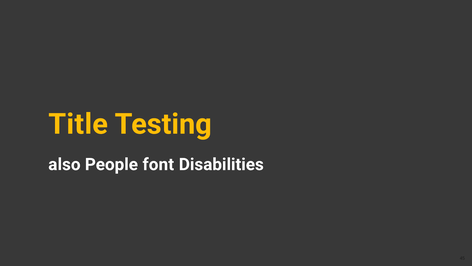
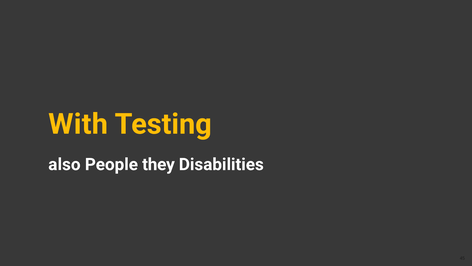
Title: Title -> With
font: font -> they
